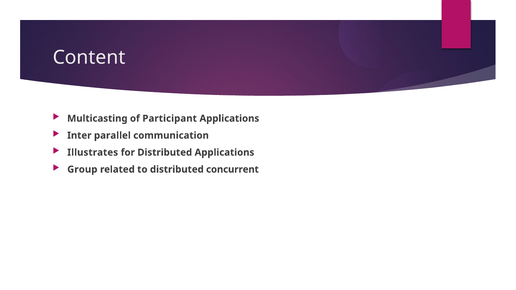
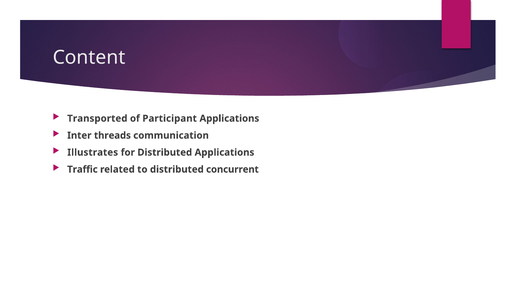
Multicasting: Multicasting -> Transported
parallel: parallel -> threads
Group: Group -> Traffic
